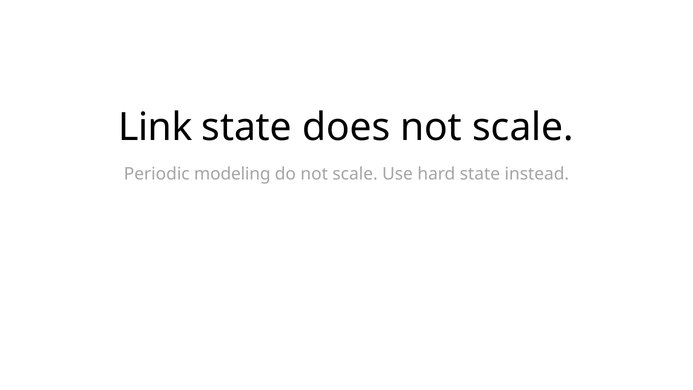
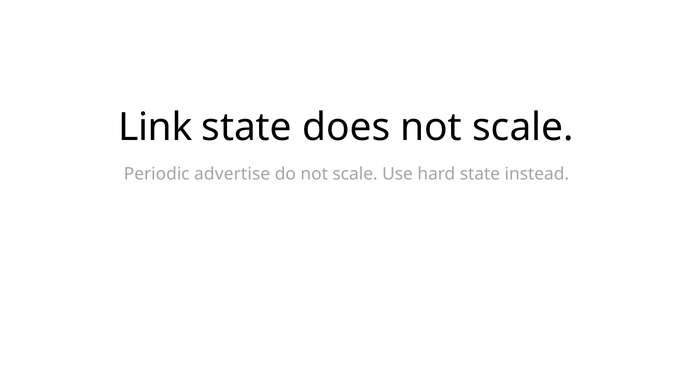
modeling: modeling -> advertise
